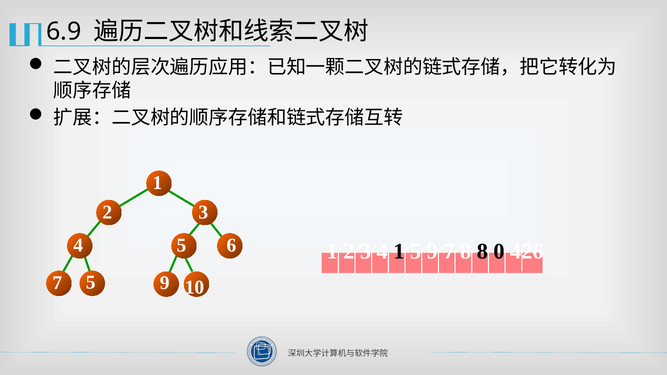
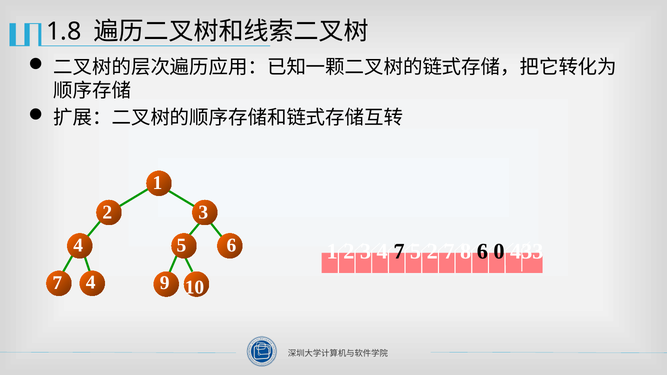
6.9: 6.9 -> 1.8
3 4 1: 1 -> 7
9 at (432, 252): 9 -> 2
8 8: 8 -> 6
426: 426 -> 433
7 5: 5 -> 4
